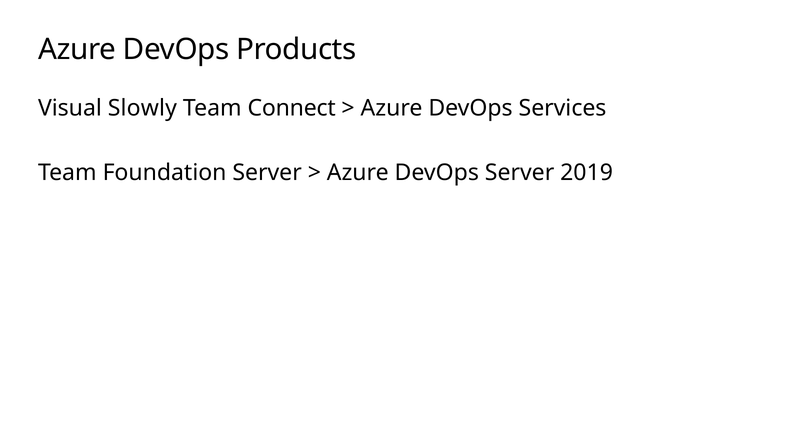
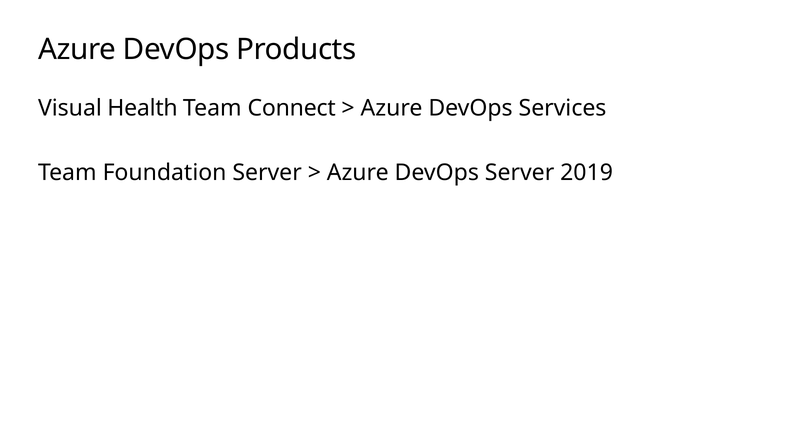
Slowly: Slowly -> Health
